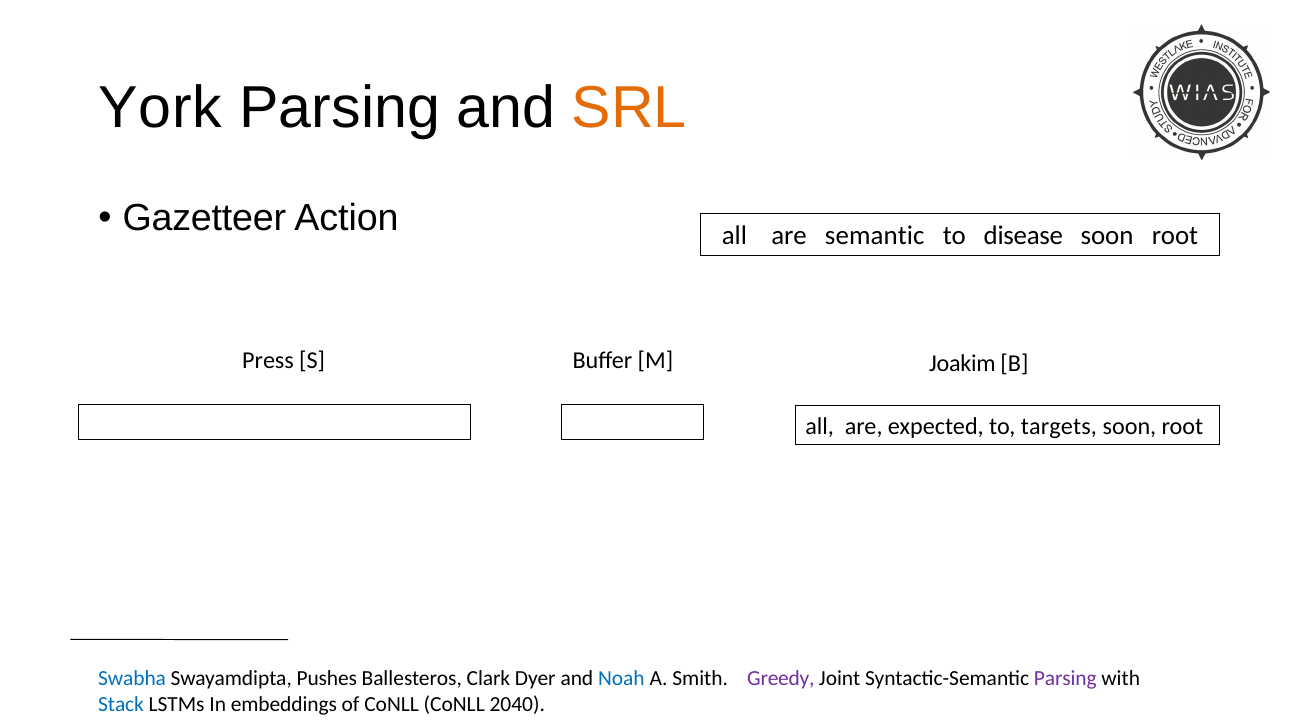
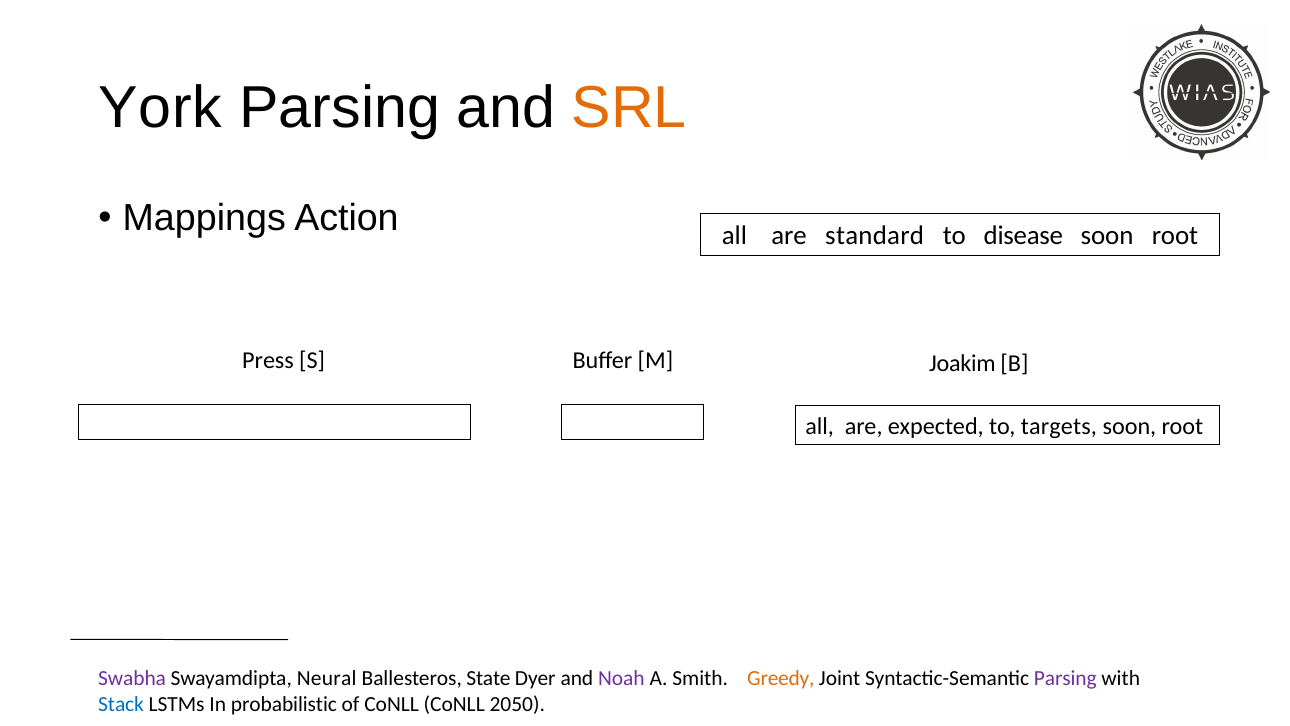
Gazetteer: Gazetteer -> Mappings
semantic: semantic -> standard
Swabha colour: blue -> purple
Pushes: Pushes -> Neural
Clark: Clark -> State
Noah colour: blue -> purple
Greedy colour: purple -> orange
embeddings: embeddings -> probabilistic
2040: 2040 -> 2050
